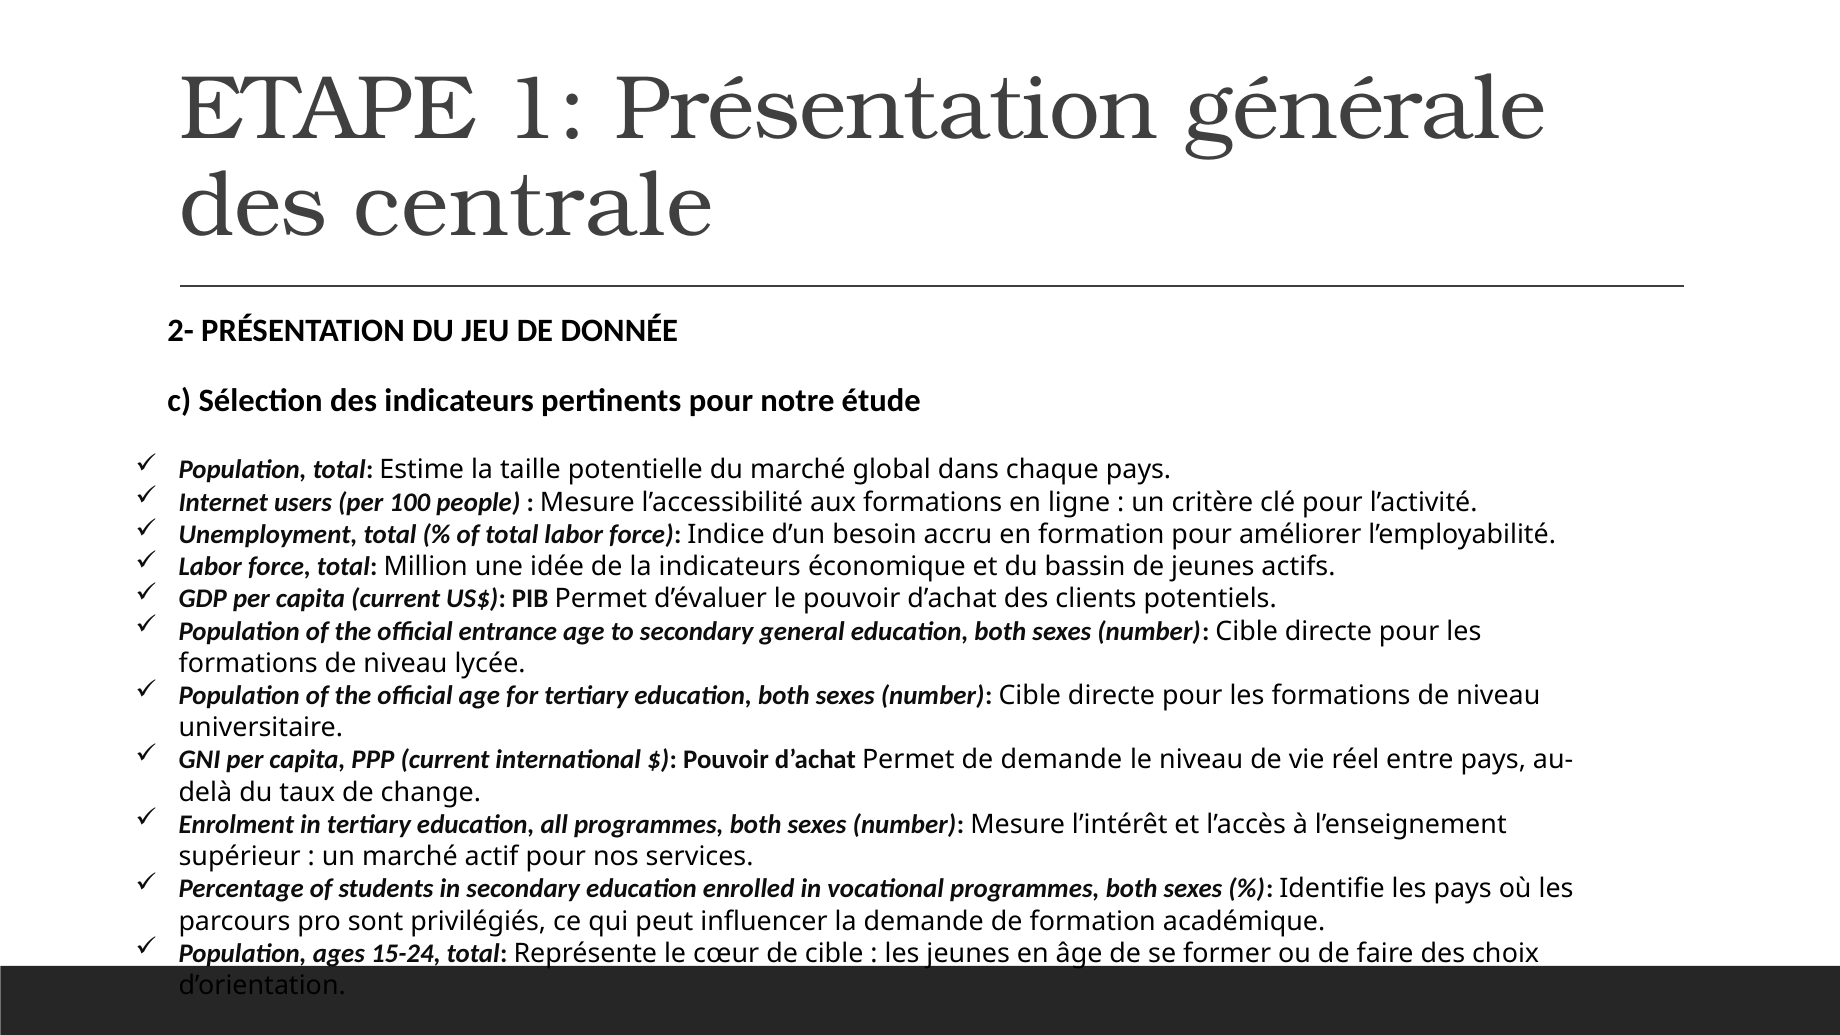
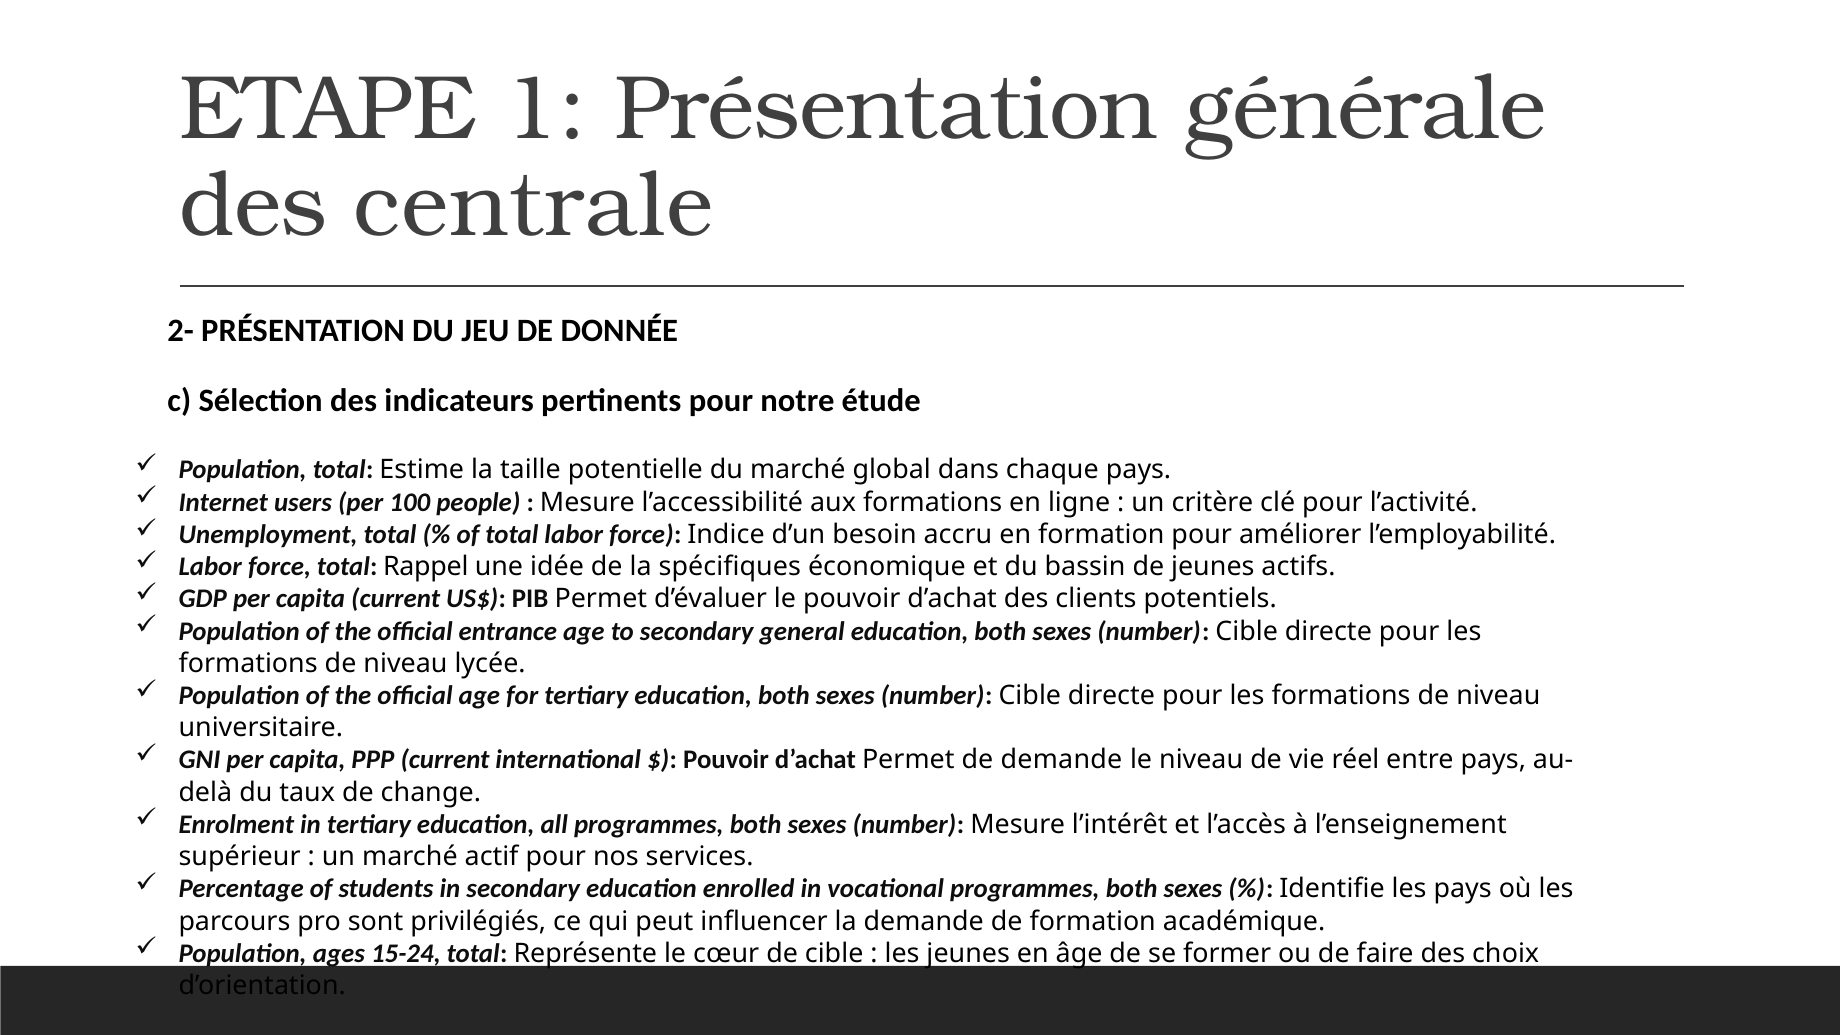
Million: Million -> Rappel
la indicateurs: indicateurs -> spécifiques
